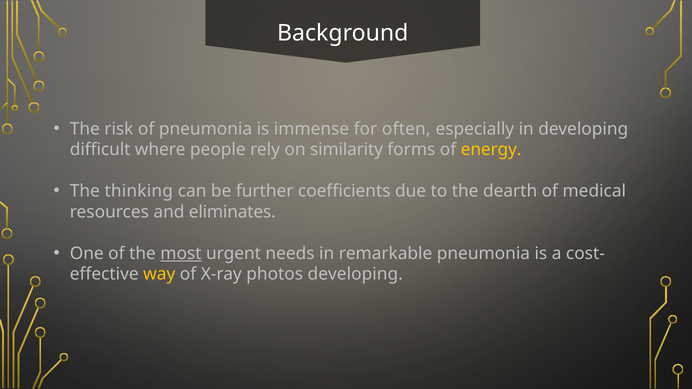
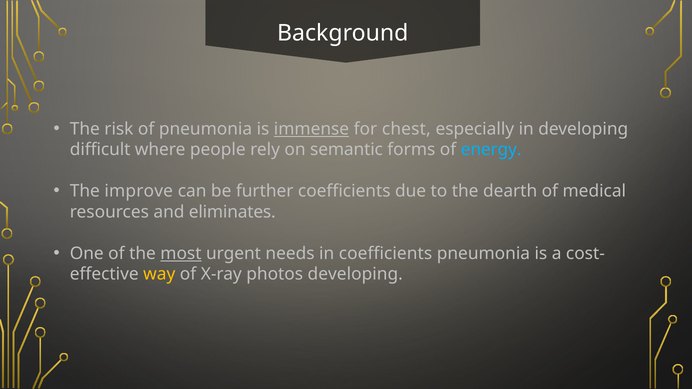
immense underline: none -> present
often: often -> chest
similarity: similarity -> semantic
energy colour: yellow -> light blue
thinking: thinking -> improve
in remarkable: remarkable -> coefficients
